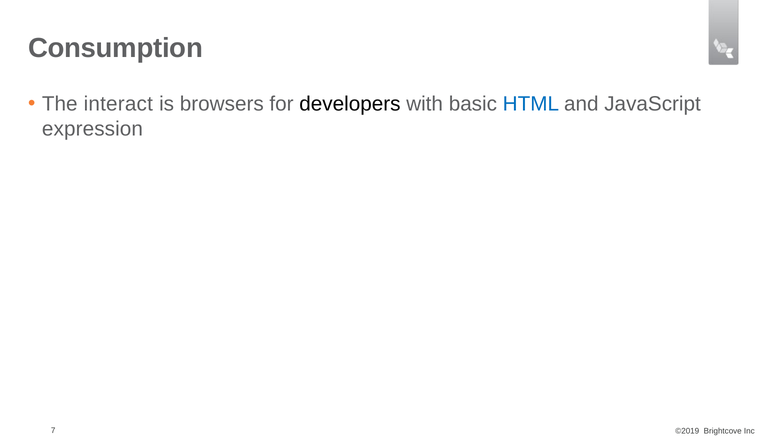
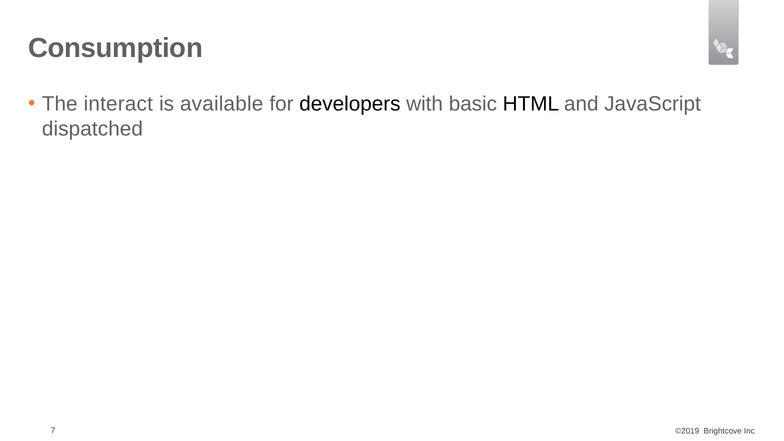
browsers: browsers -> available
HTML colour: blue -> black
expression: expression -> dispatched
